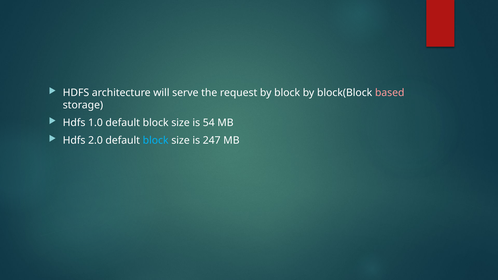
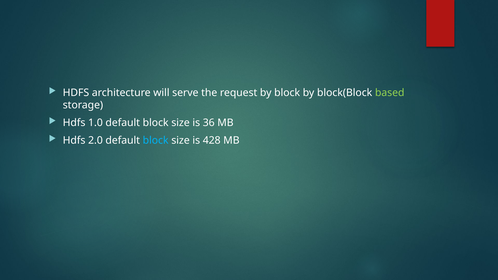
based colour: pink -> light green
54: 54 -> 36
247: 247 -> 428
